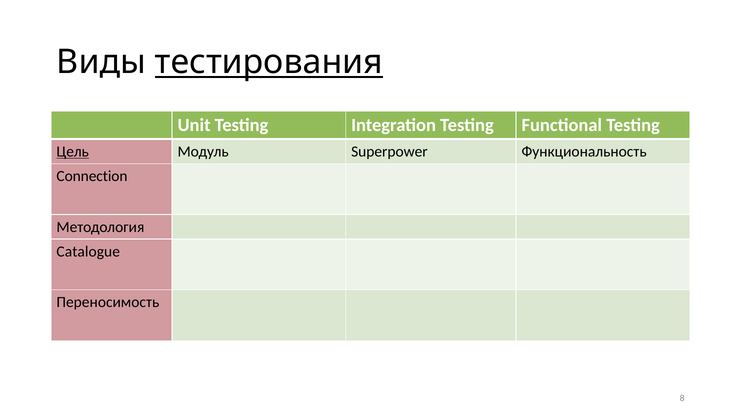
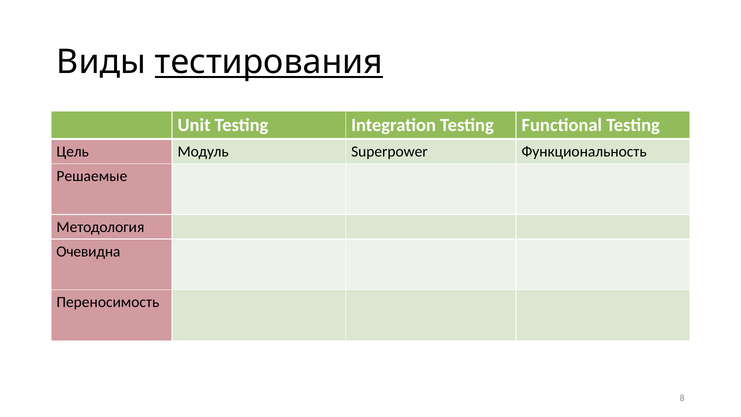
Цель underline: present -> none
Connection: Connection -> Решаемые
Catalogue: Catalogue -> Очевидна
